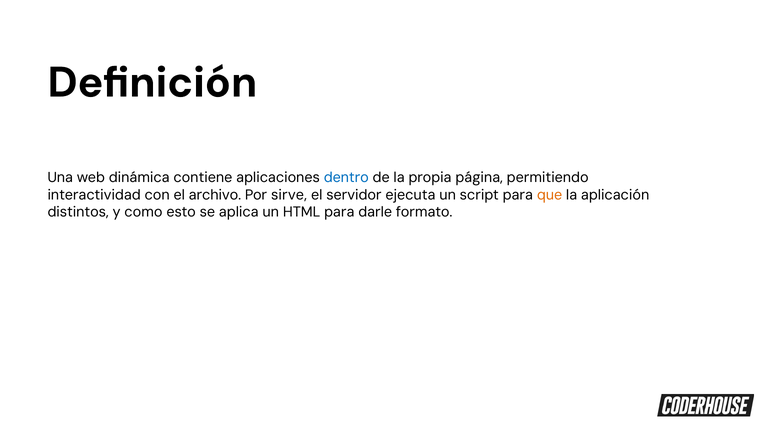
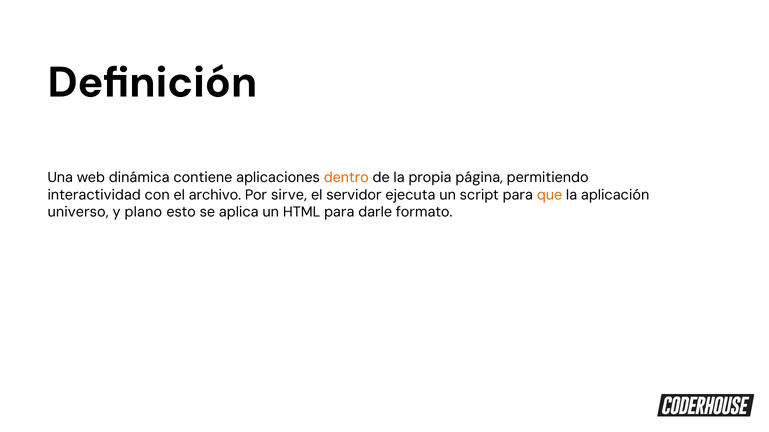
dentro colour: blue -> orange
distintos: distintos -> universo
como: como -> plano
